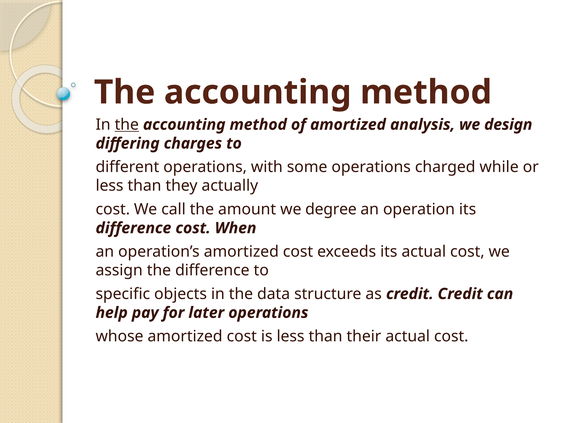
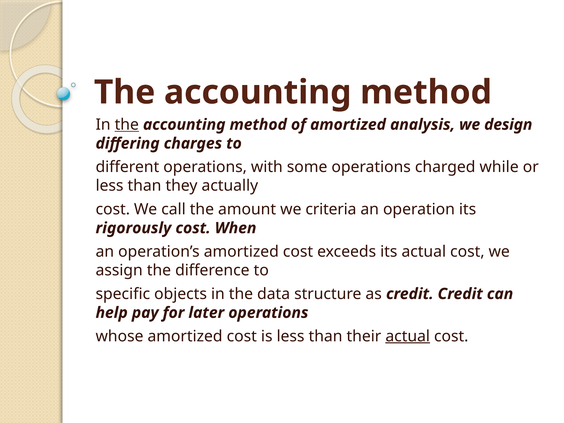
degree: degree -> criteria
difference at (133, 228): difference -> rigorously
actual at (408, 336) underline: none -> present
